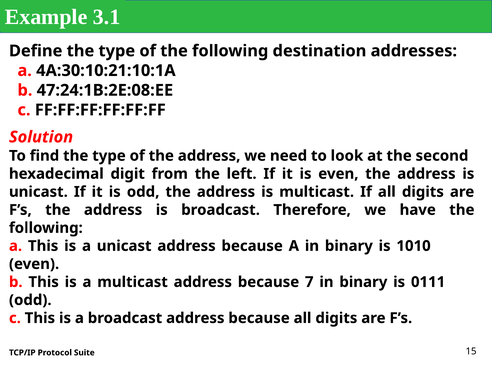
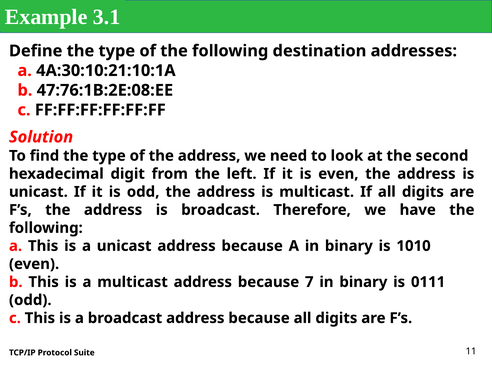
47:24:1B:2E:08:EE: 47:24:1B:2E:08:EE -> 47:76:1B:2E:08:EE
15: 15 -> 11
